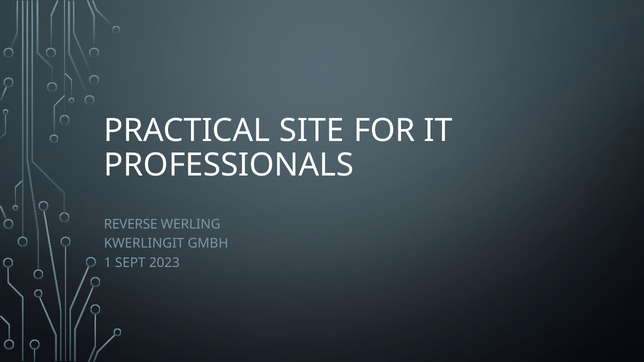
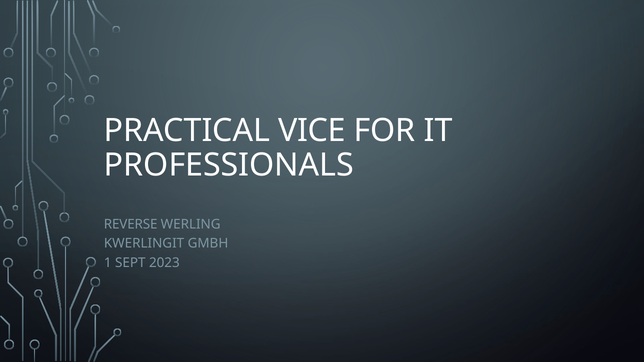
SITE: SITE -> VICE
